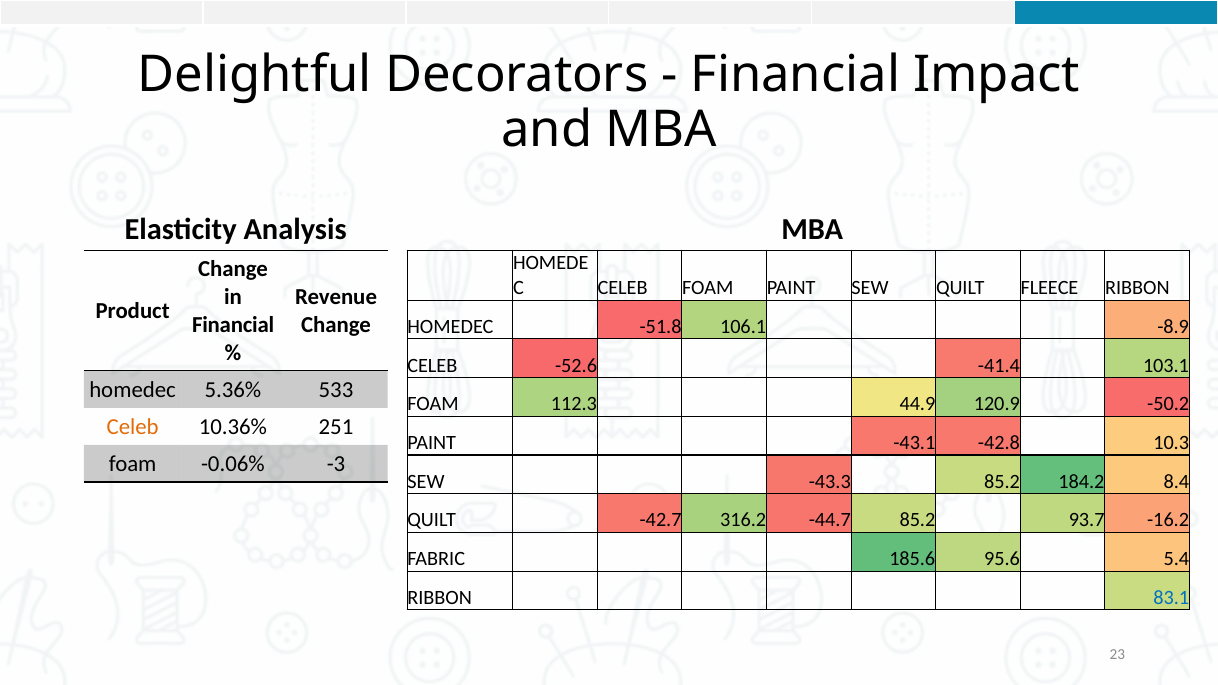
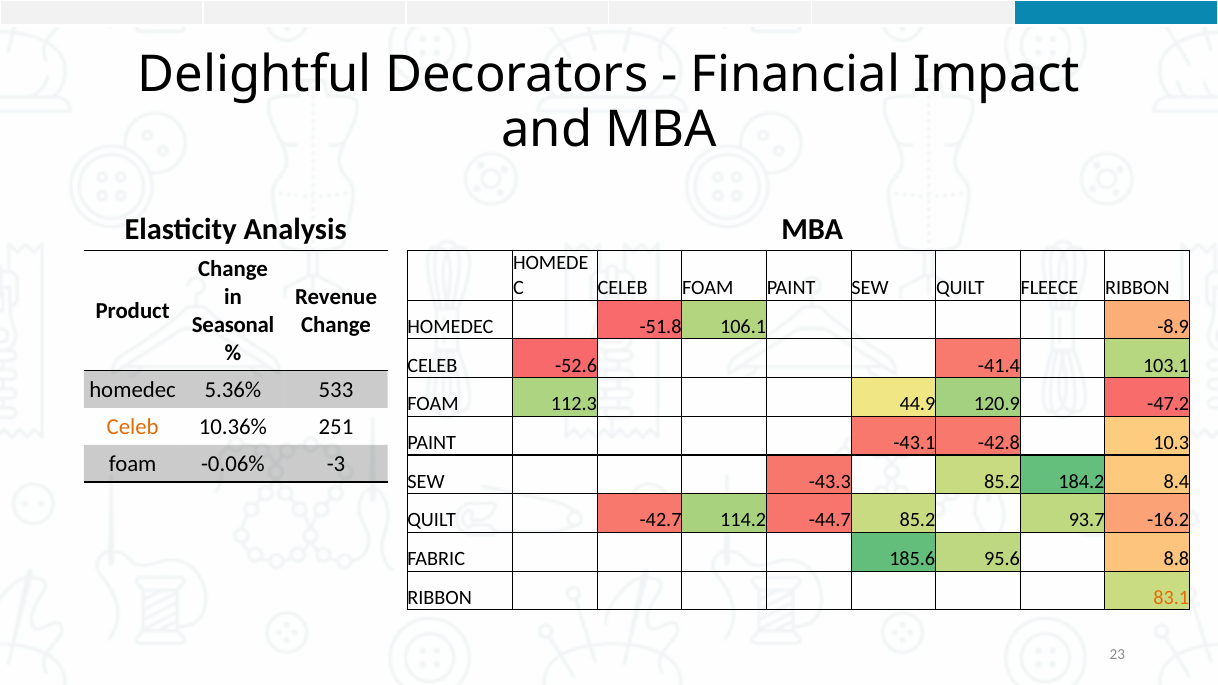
Financial at (233, 325): Financial -> Seasonal
-50.2: -50.2 -> -47.2
316.2: 316.2 -> 114.2
5.4: 5.4 -> 8.8
83.1 colour: blue -> orange
